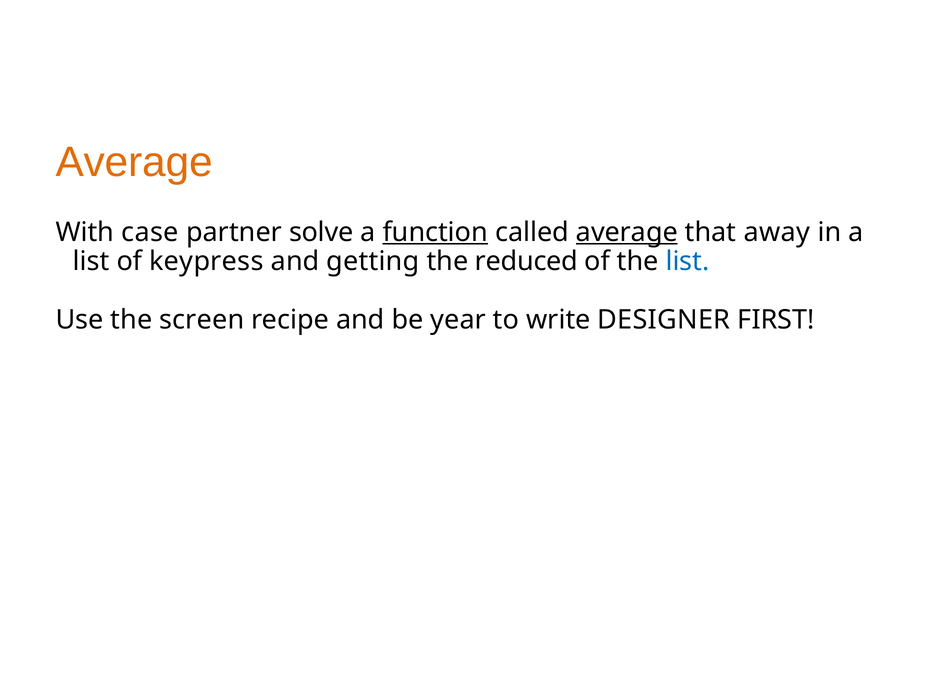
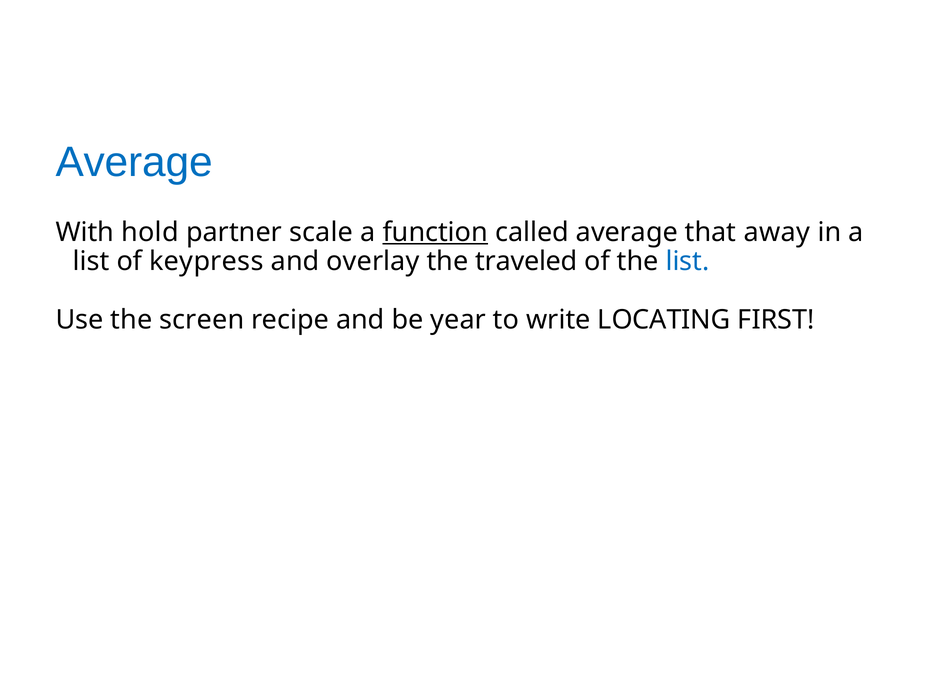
Average at (134, 162) colour: orange -> blue
case: case -> hold
solve: solve -> scale
average at (627, 232) underline: present -> none
getting: getting -> overlay
reduced: reduced -> traveled
DESIGNER: DESIGNER -> LOCATING
